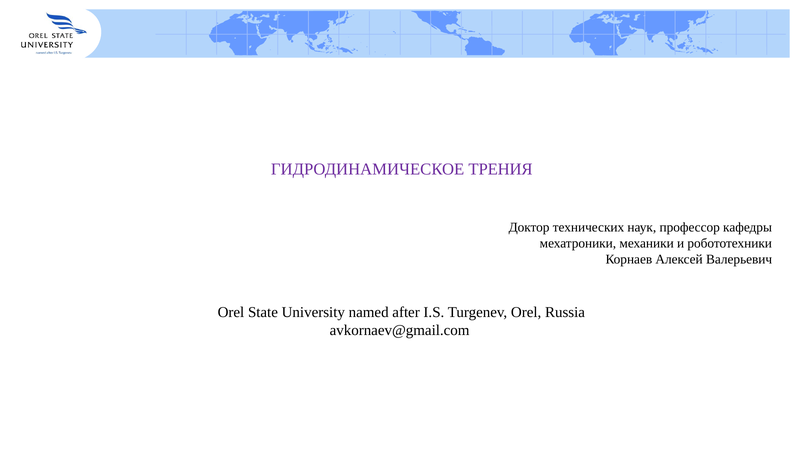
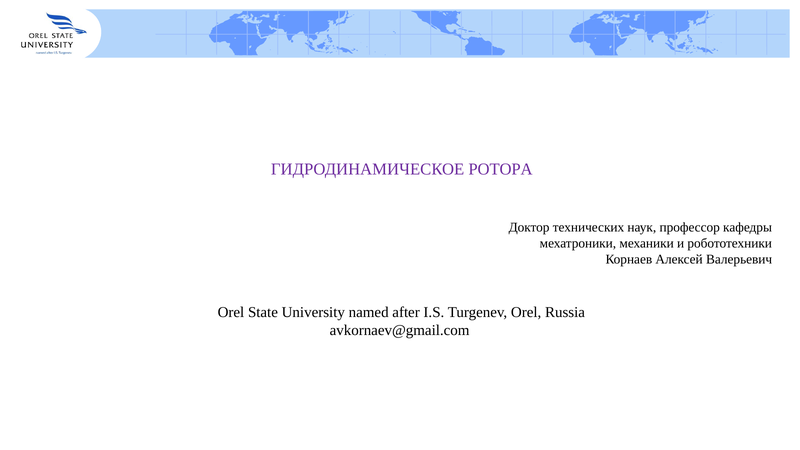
ТРЕНИЯ: ТРЕНИЯ -> РОТОРА
